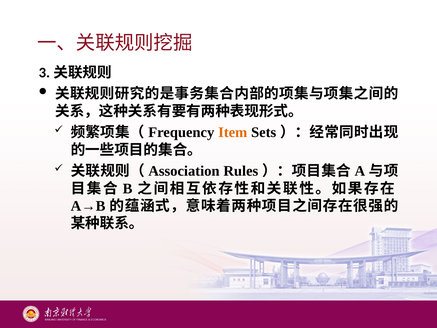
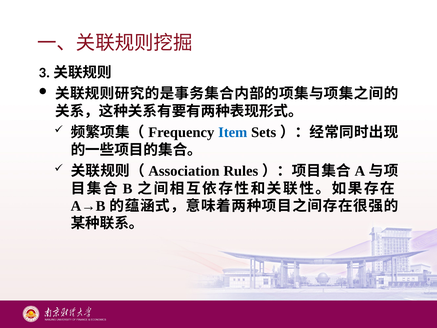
Item colour: orange -> blue
